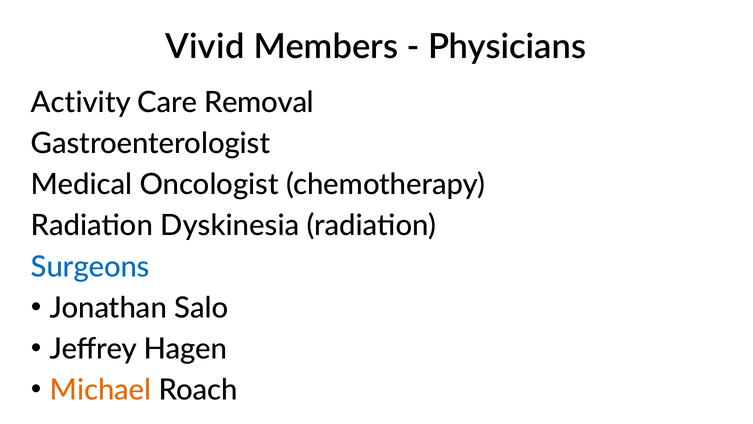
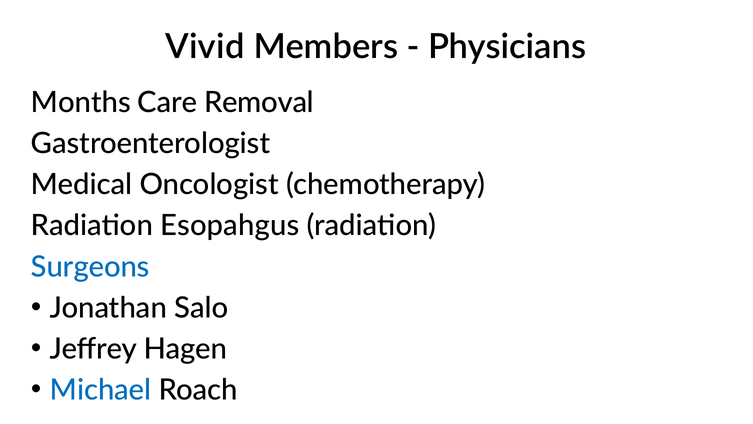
Activity: Activity -> Months
Dyskinesia: Dyskinesia -> Esopahgus
Michael colour: orange -> blue
